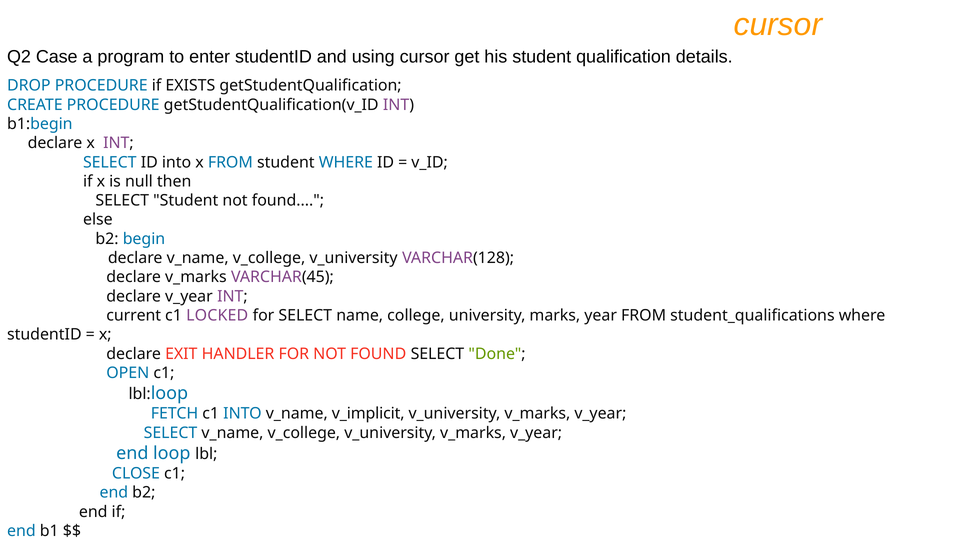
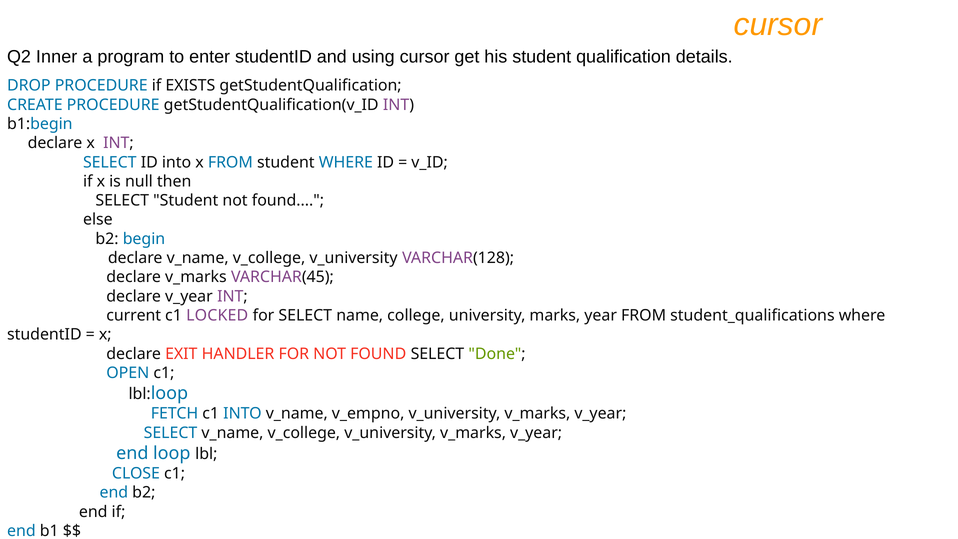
Case: Case -> Inner
v_implicit: v_implicit -> v_empno
